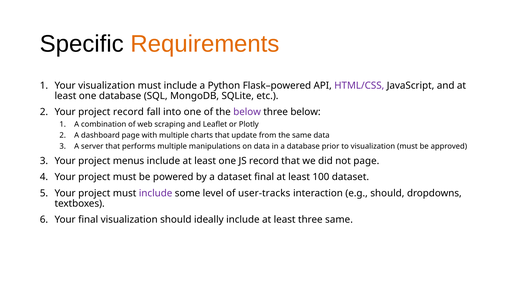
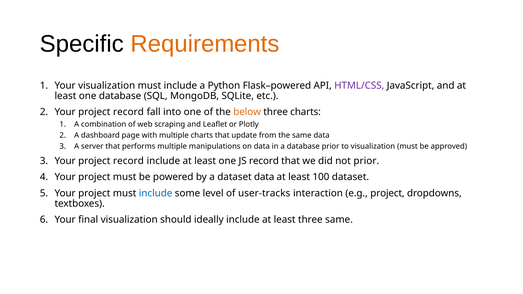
below at (247, 112) colour: purple -> orange
three below: below -> charts
menus at (129, 161): menus -> record
not page: page -> prior
dataset final: final -> data
include at (156, 193) colour: purple -> blue
e.g should: should -> project
